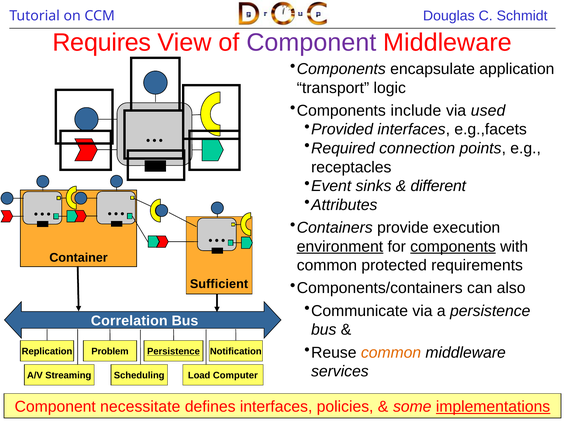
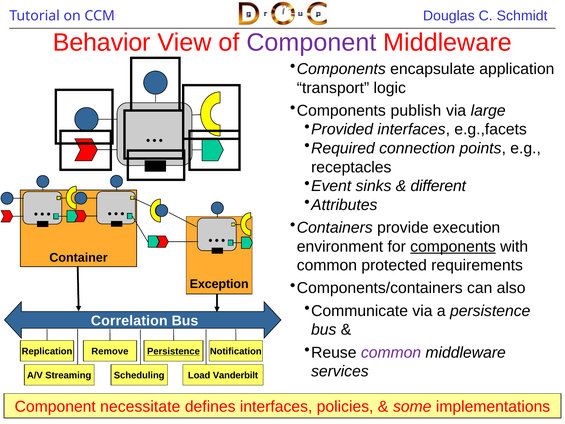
Requires: Requires -> Behavior
include: include -> publish
used: used -> large
environment underline: present -> none
Sufficient: Sufficient -> Exception
common at (391, 352) colour: orange -> purple
Problem: Problem -> Remove
Computer: Computer -> Vanderbilt
implementations underline: present -> none
